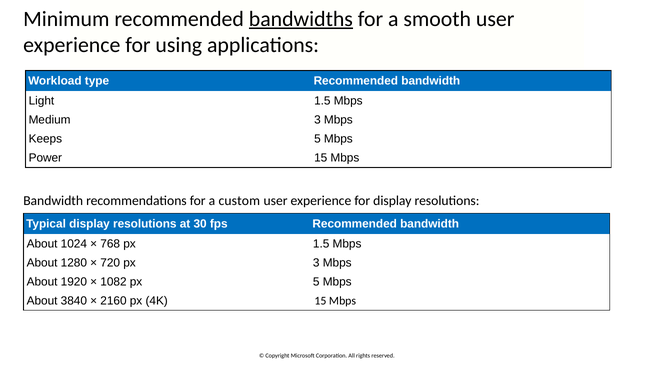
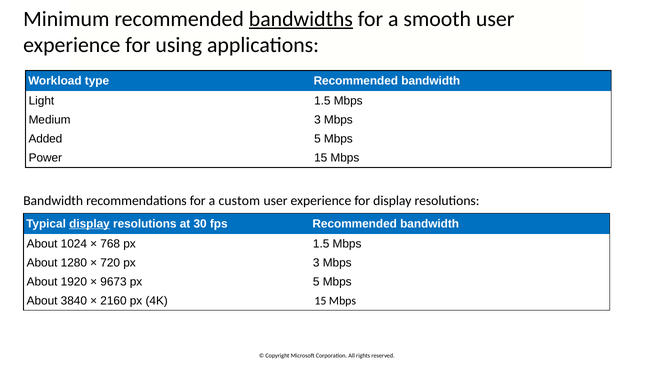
Keeps: Keeps -> Added
display at (89, 224) underline: none -> present
1082: 1082 -> 9673
